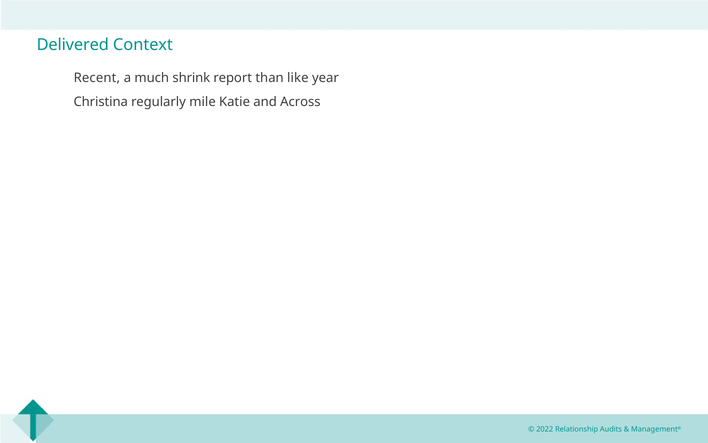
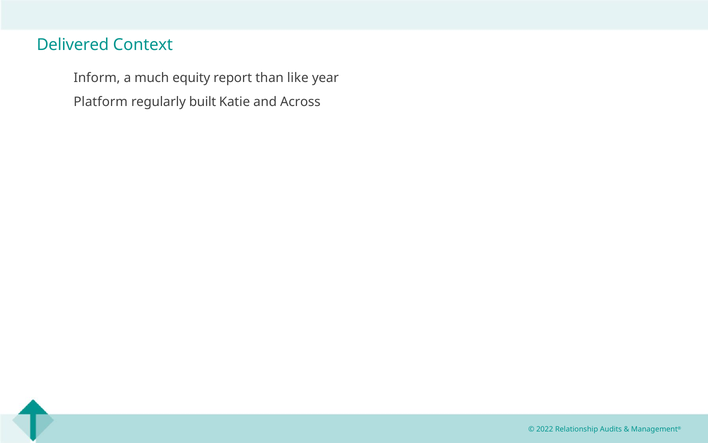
Recent: Recent -> Inform
shrink: shrink -> equity
Christina: Christina -> Platform
mile: mile -> built
